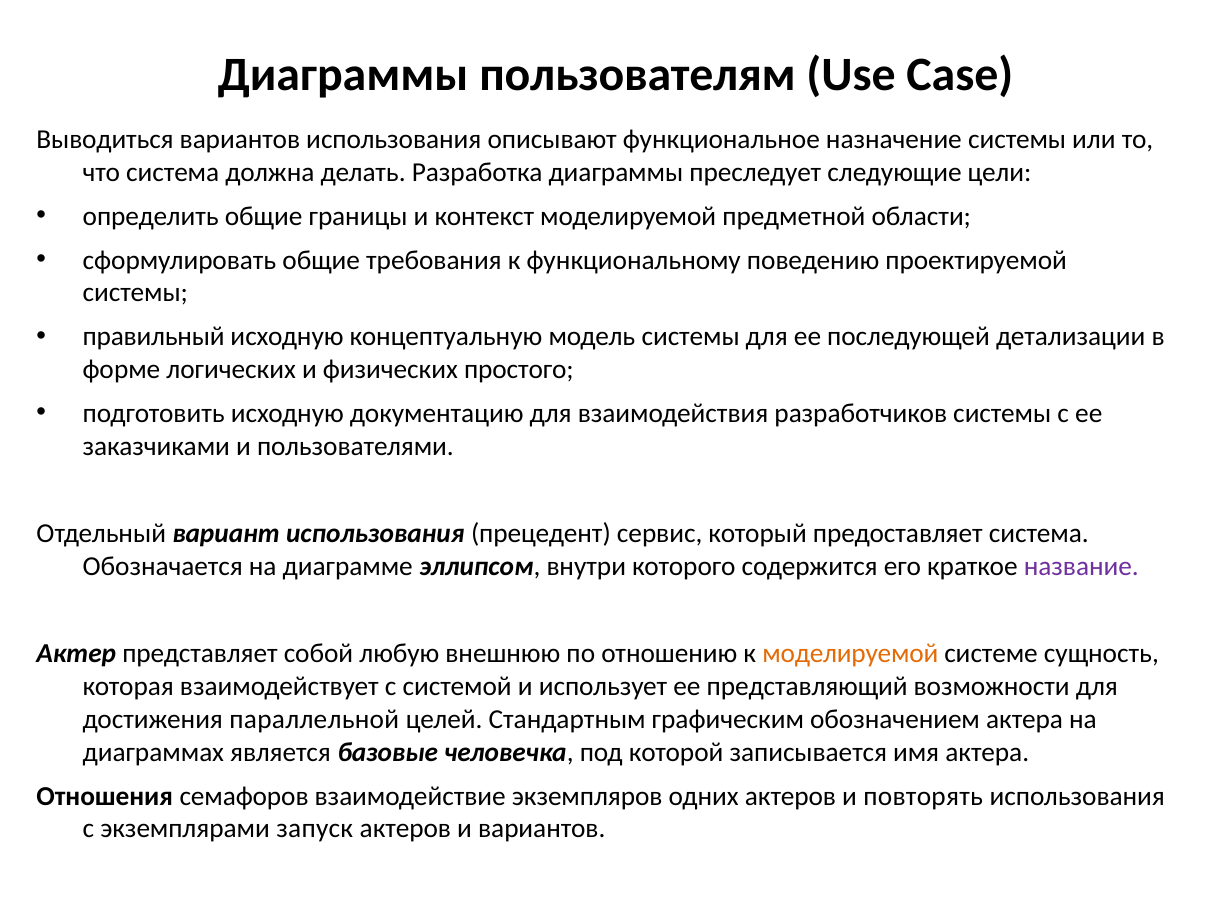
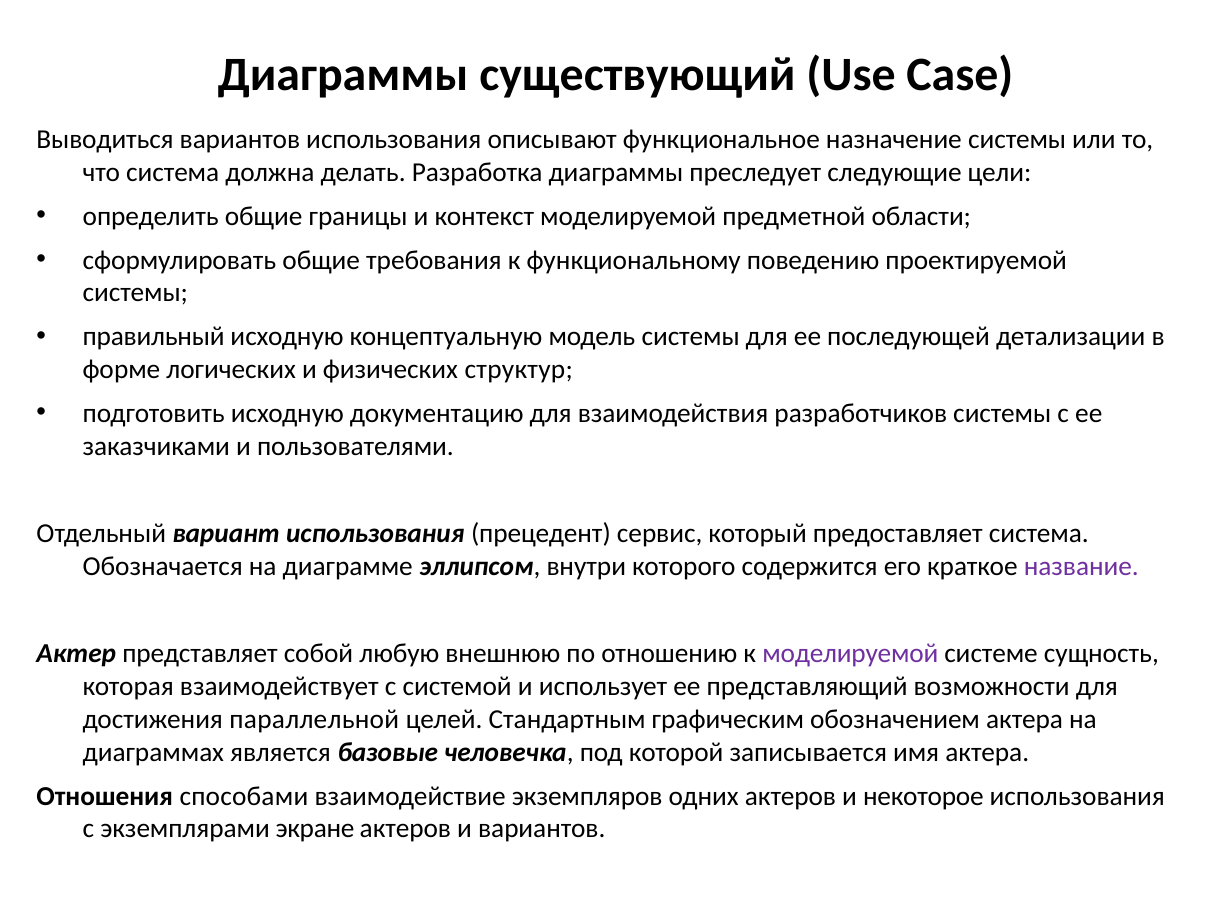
пользователям: пользователям -> существующий
простого: простого -> структур
моделируемой at (850, 654) colour: orange -> purple
семафоров: семафоров -> способами
повторять: повторять -> некоторое
запуск: запуск -> экране
